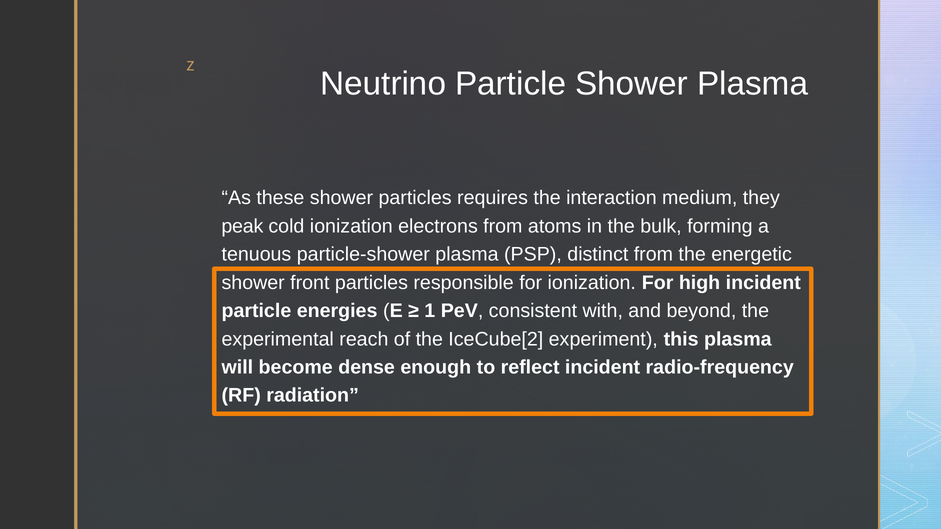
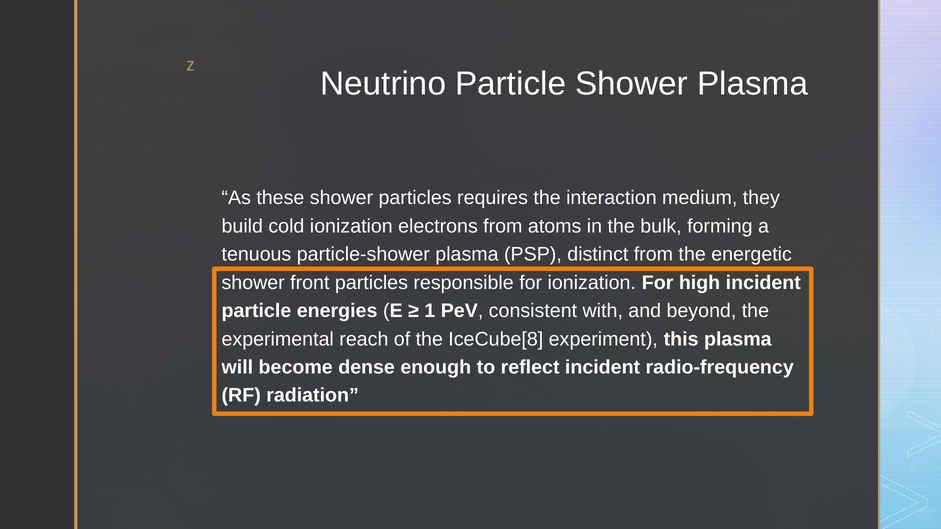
peak: peak -> build
IceCube[2: IceCube[2 -> IceCube[8
